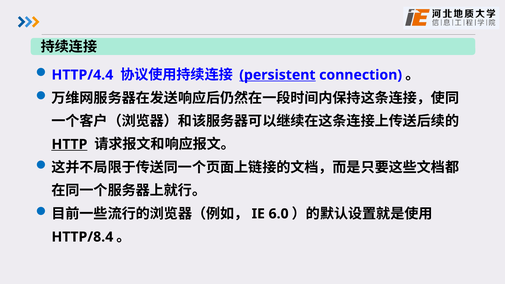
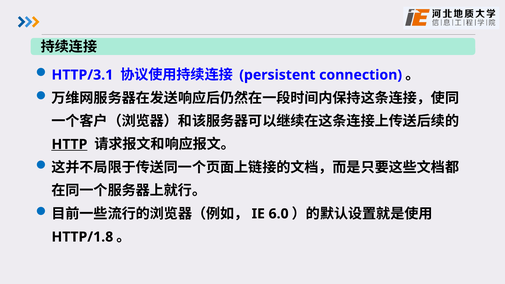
HTTP/4.4: HTTP/4.4 -> HTTP/3.1
persistent underline: present -> none
HTTP/8.4: HTTP/8.4 -> HTTP/1.8
